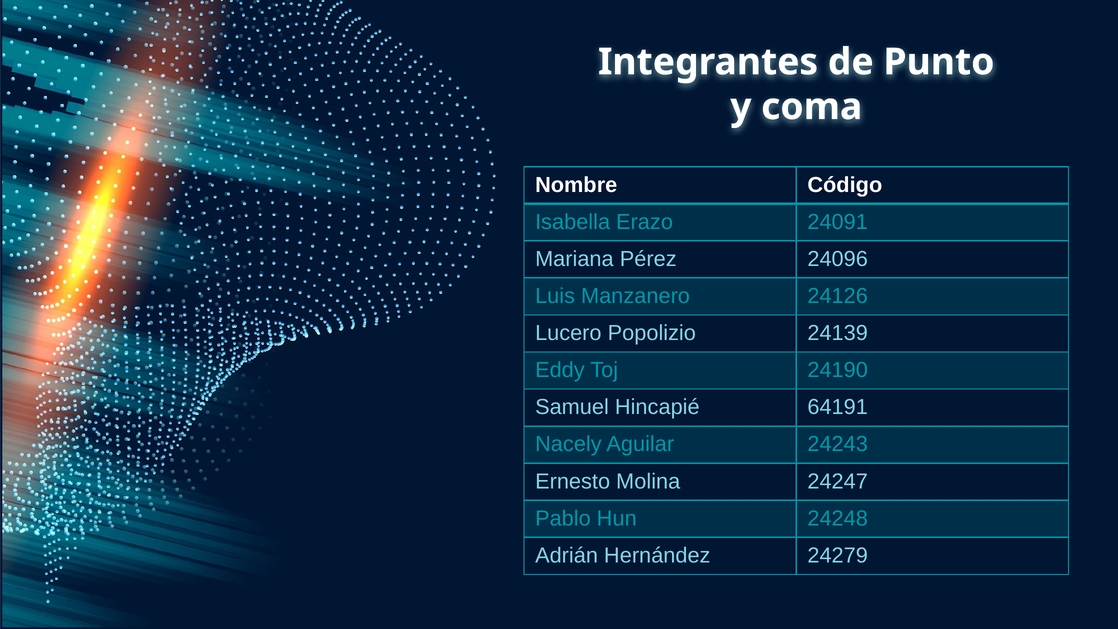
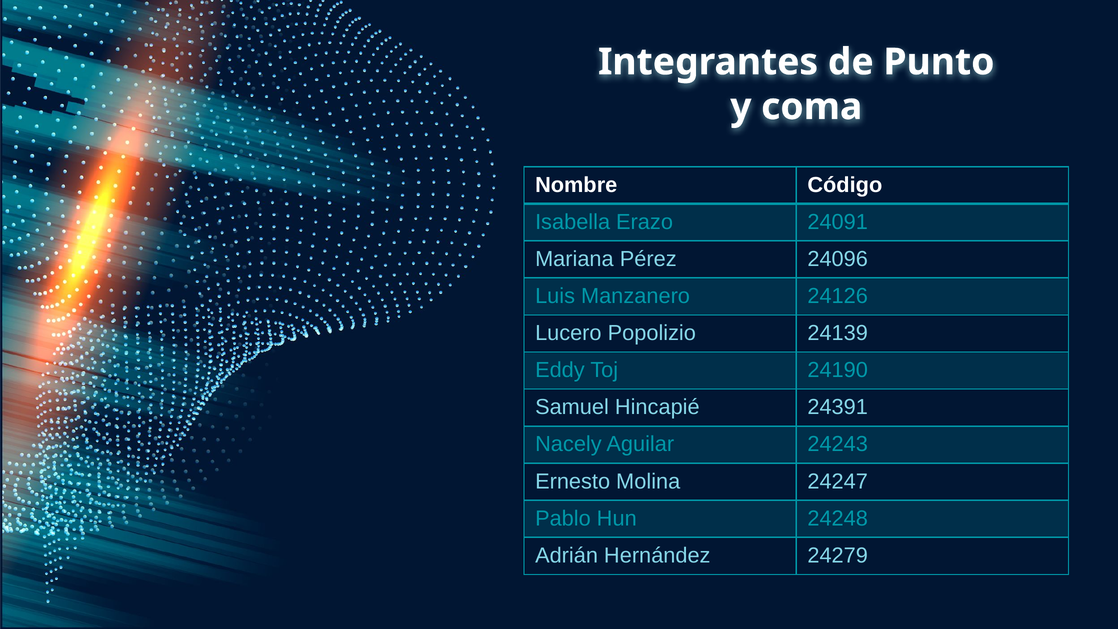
64191: 64191 -> 24391
